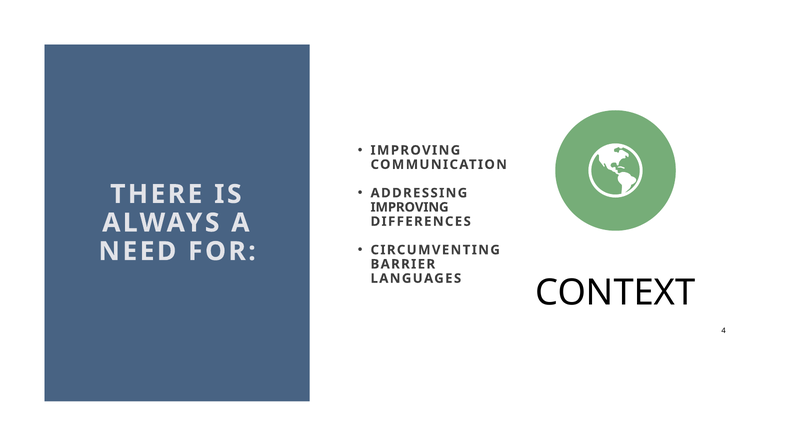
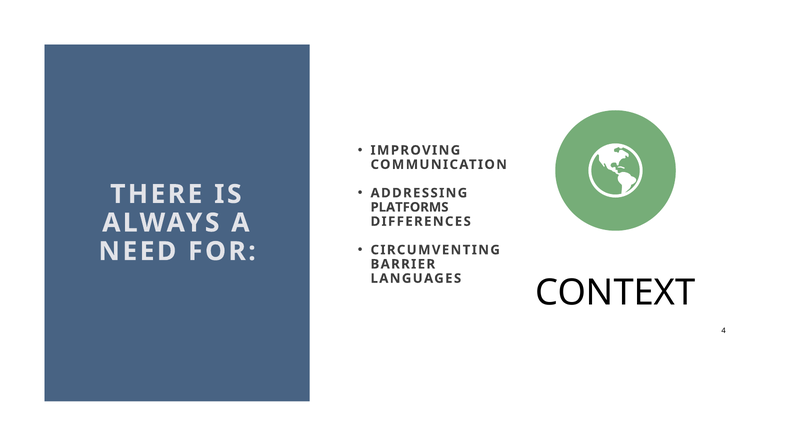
IMPROVING at (410, 207): IMPROVING -> PLATFORMS
